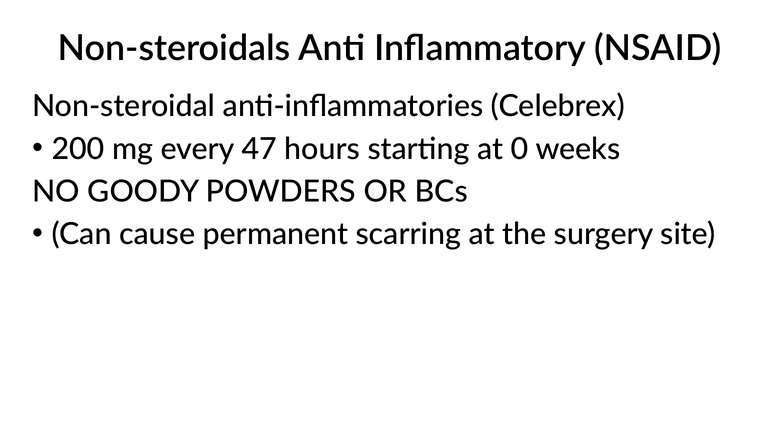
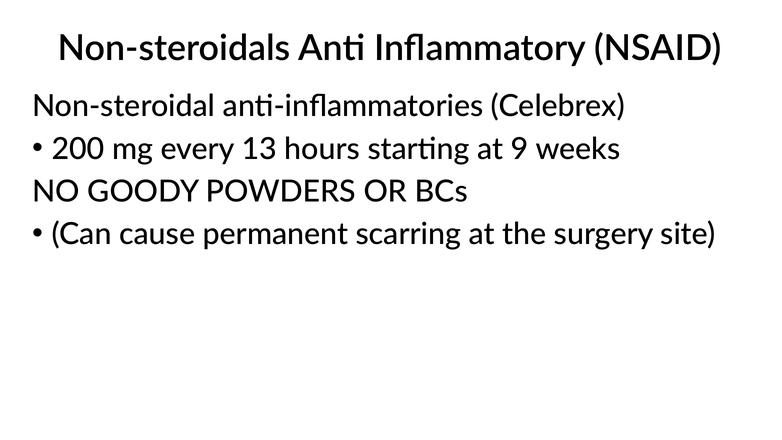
47: 47 -> 13
0: 0 -> 9
